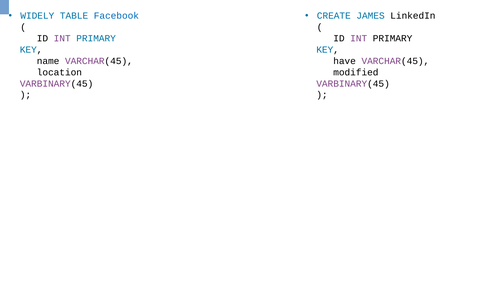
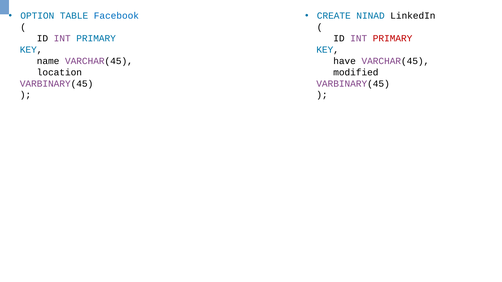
WIDELY: WIDELY -> OPTION
JAMES: JAMES -> NINAD
PRIMARY at (393, 39) colour: black -> red
